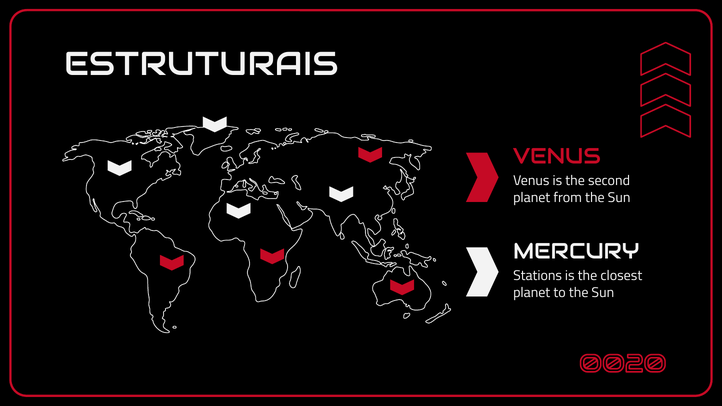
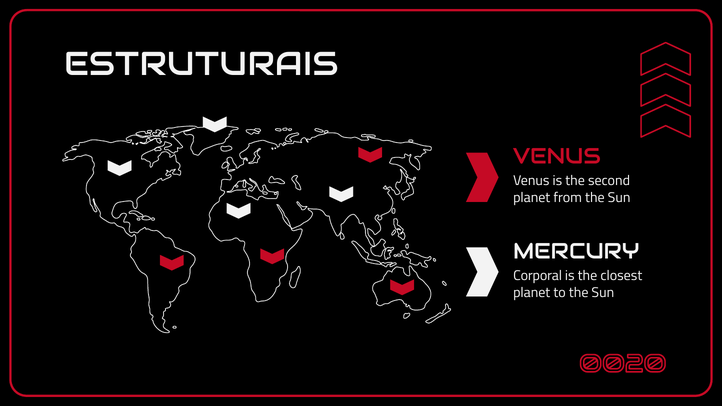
Stations: Stations -> Corporal
